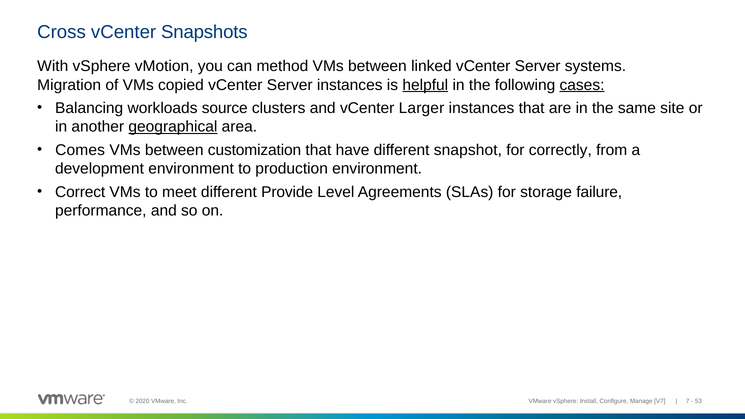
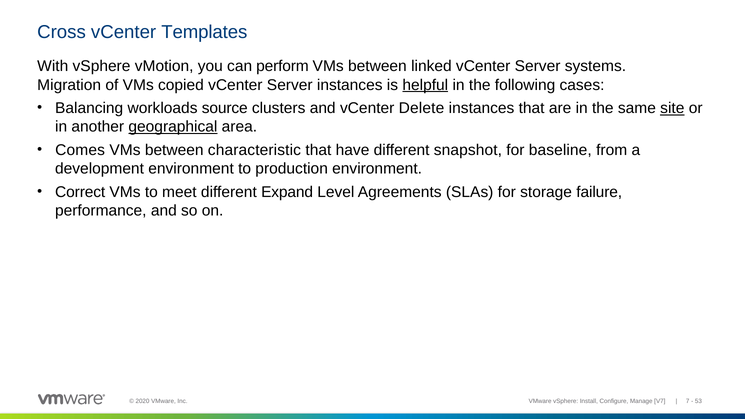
Snapshots: Snapshots -> Templates
method: method -> perform
cases underline: present -> none
Larger: Larger -> Delete
site underline: none -> present
customization: customization -> characteristic
correctly: correctly -> baseline
Provide: Provide -> Expand
